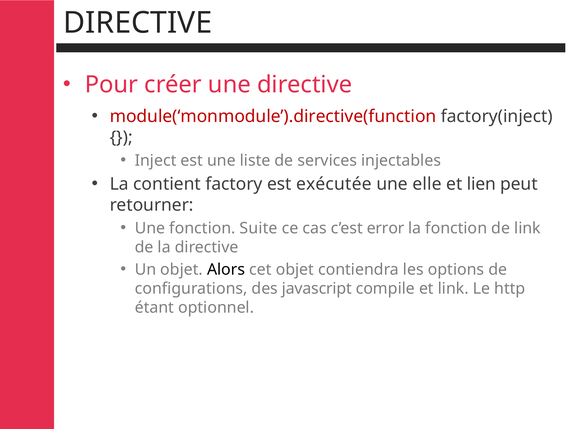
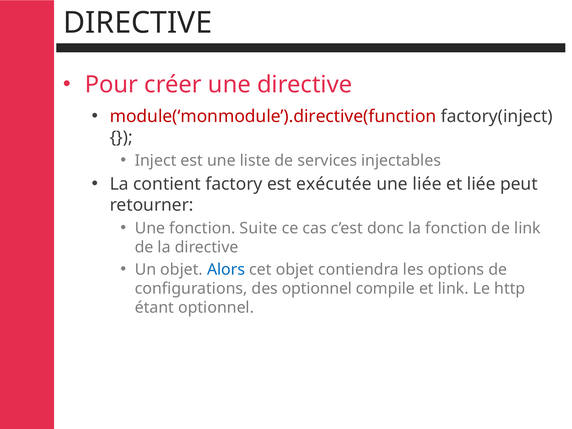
une elle: elle -> liée
et lien: lien -> liée
error: error -> donc
Alors colour: black -> blue
des javascript: javascript -> optionnel
